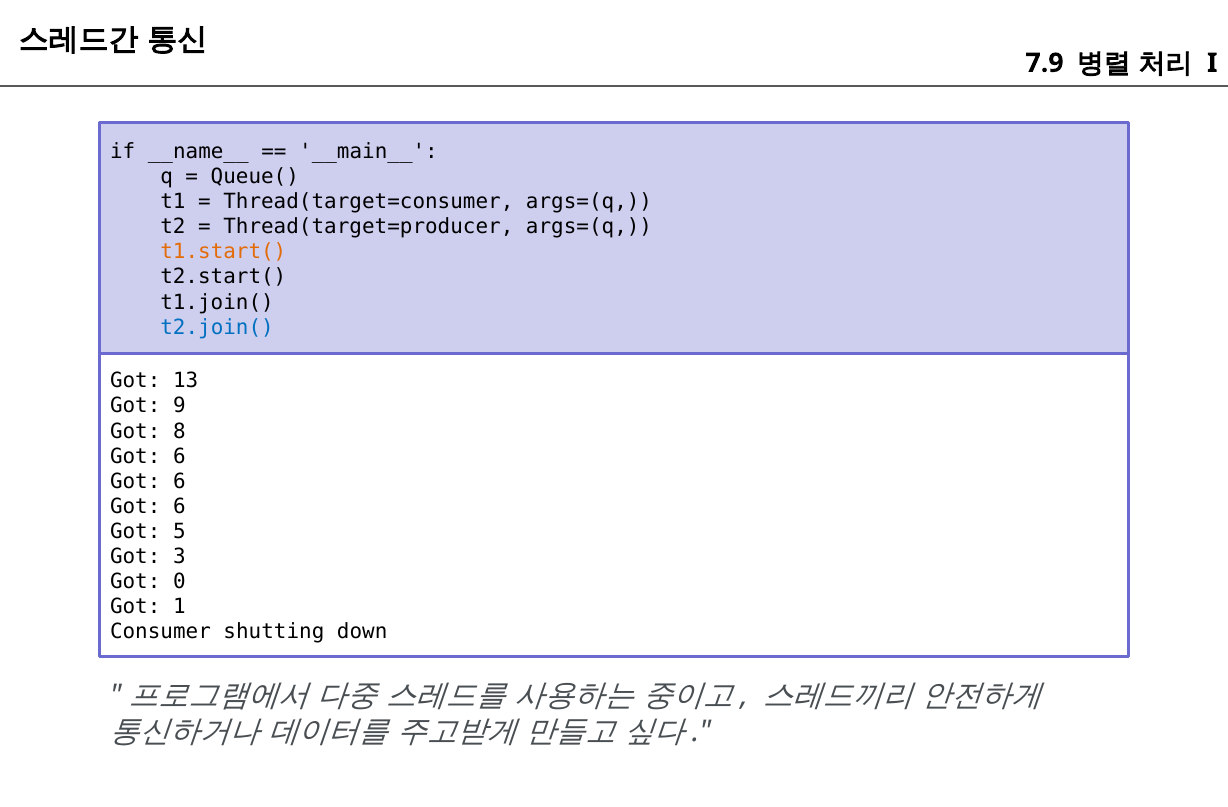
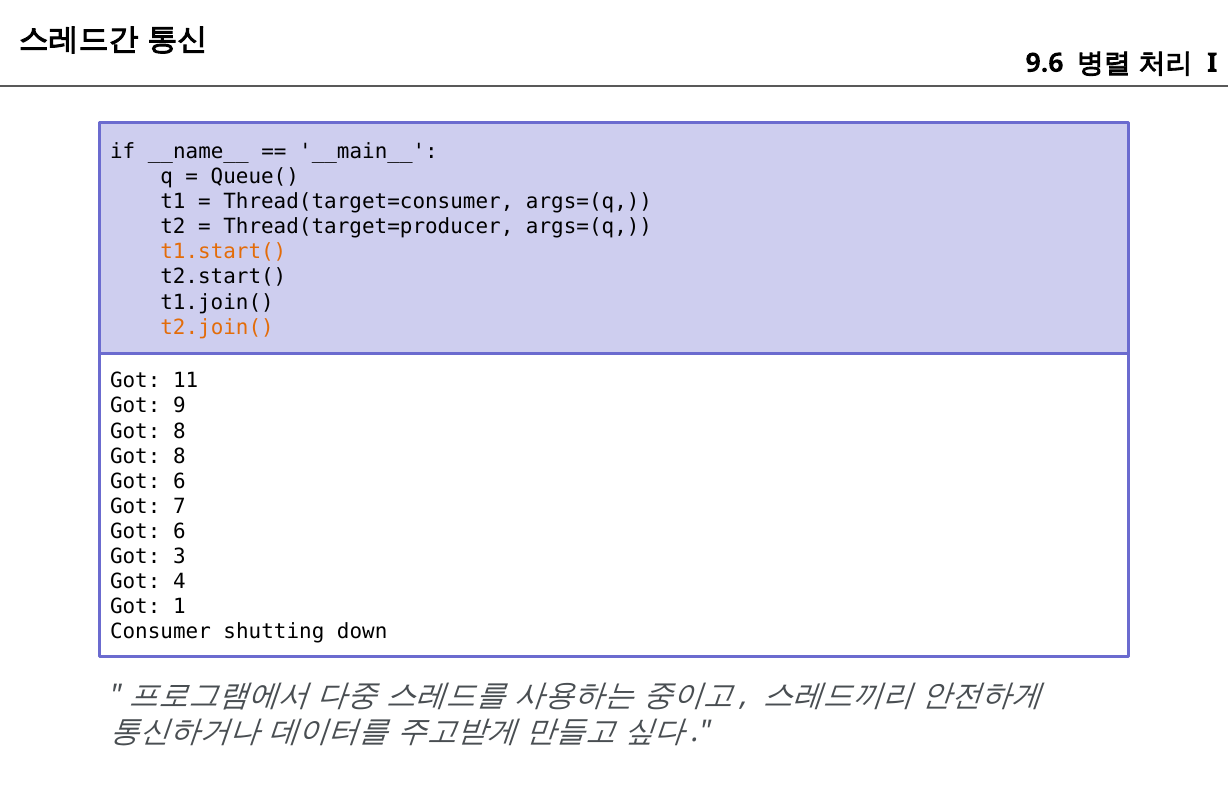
7.9: 7.9 -> 9.6
t2.join( colour: blue -> orange
13: 13 -> 11
6 at (179, 456): 6 -> 8
6 at (179, 506): 6 -> 7
5 at (179, 531): 5 -> 6
0: 0 -> 4
